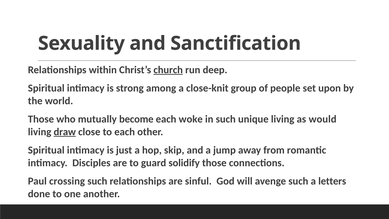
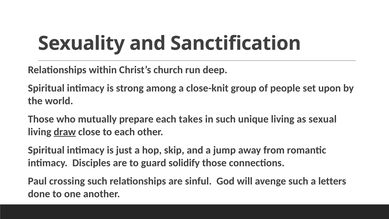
church underline: present -> none
become: become -> prepare
woke: woke -> takes
would: would -> sexual
